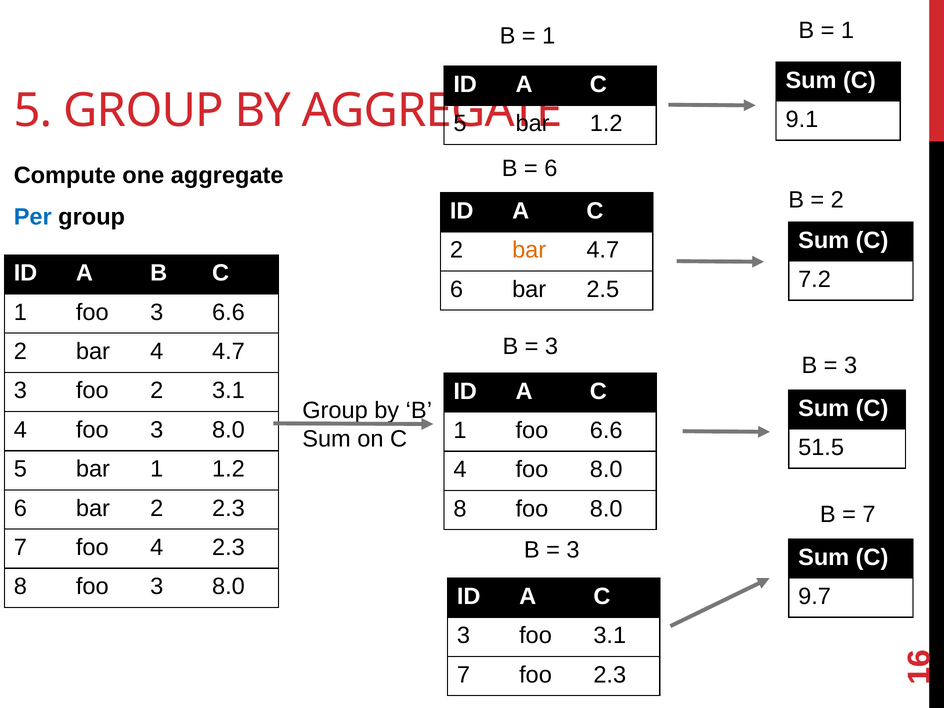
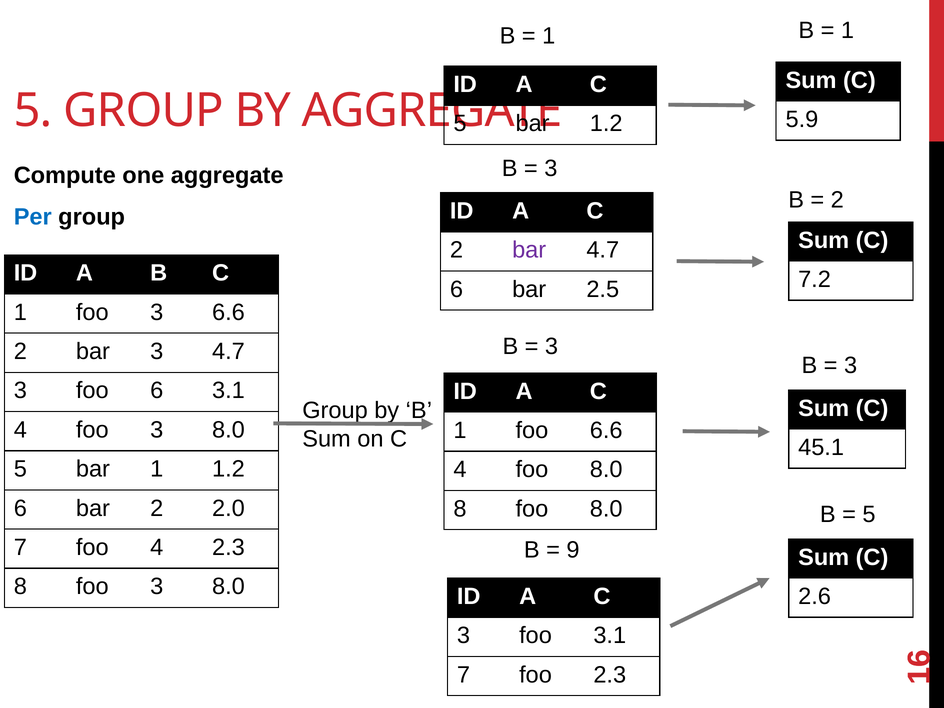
9.1: 9.1 -> 5.9
6 at (551, 168): 6 -> 3
bar at (529, 250) colour: orange -> purple
bar 4: 4 -> 3
foo 2: 2 -> 6
51.5: 51.5 -> 45.1
2 2.3: 2.3 -> 2.0
7 at (869, 514): 7 -> 5
3 at (573, 550): 3 -> 9
9.7: 9.7 -> 2.6
